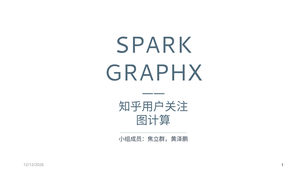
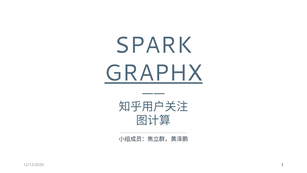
GRAPHX underline: none -> present
